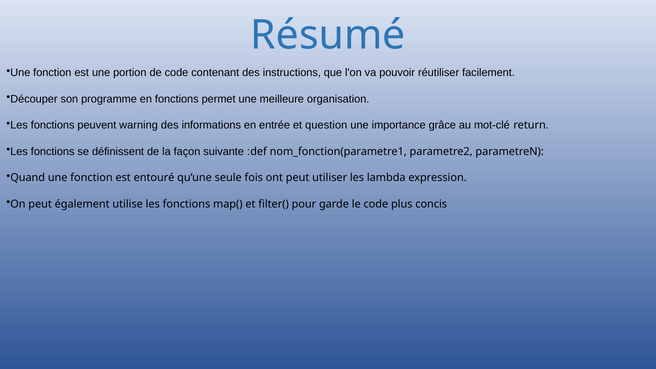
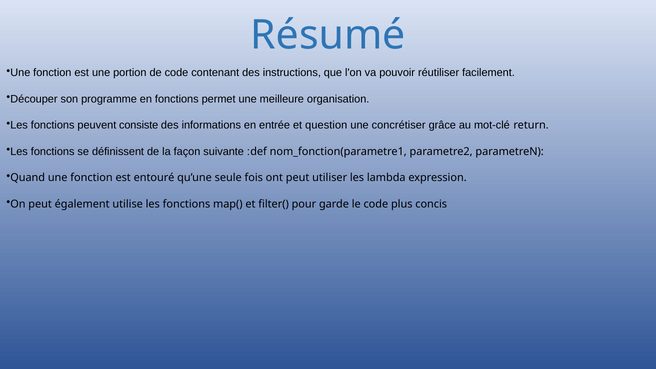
warning: warning -> consiste
importance: importance -> concrétiser
